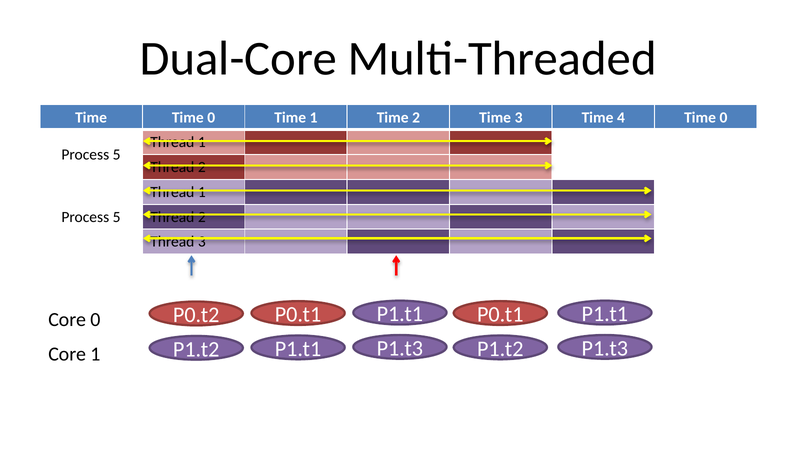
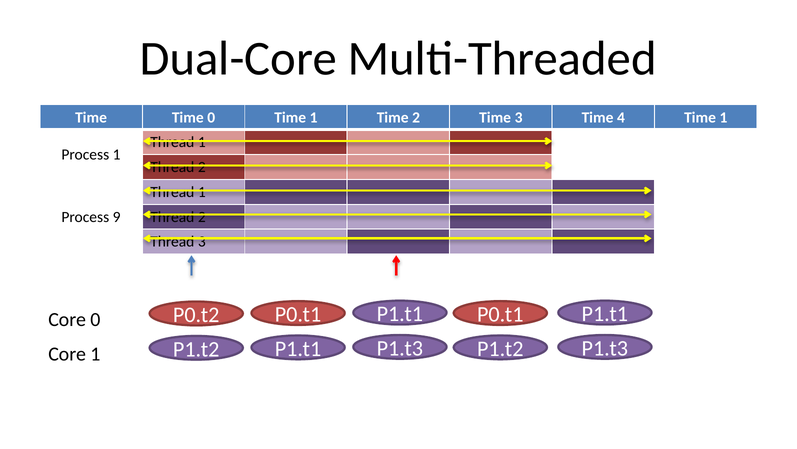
4 Time 0: 0 -> 1
5 at (117, 155): 5 -> 1
5 at (117, 217): 5 -> 9
